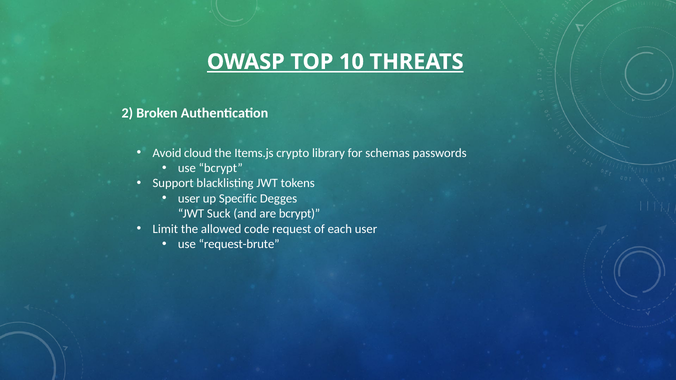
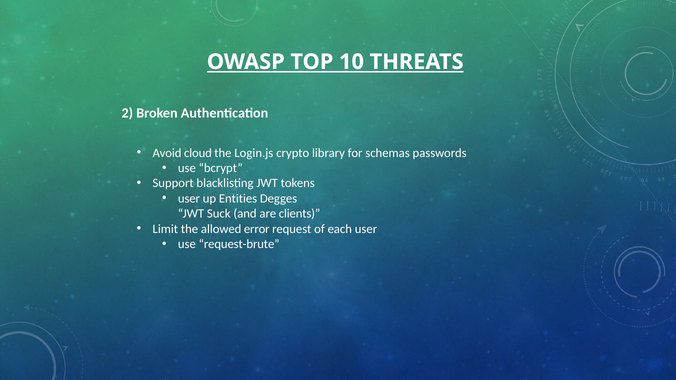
Items.js: Items.js -> Login.js
Specific: Specific -> Entities
are bcrypt: bcrypt -> clients
code: code -> error
